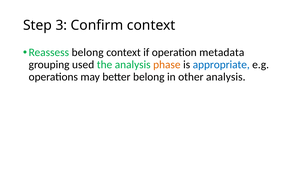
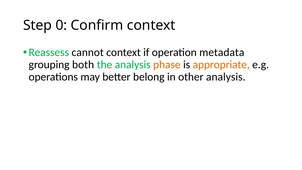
3: 3 -> 0
Reassess belong: belong -> cannot
used: used -> both
appropriate colour: blue -> orange
